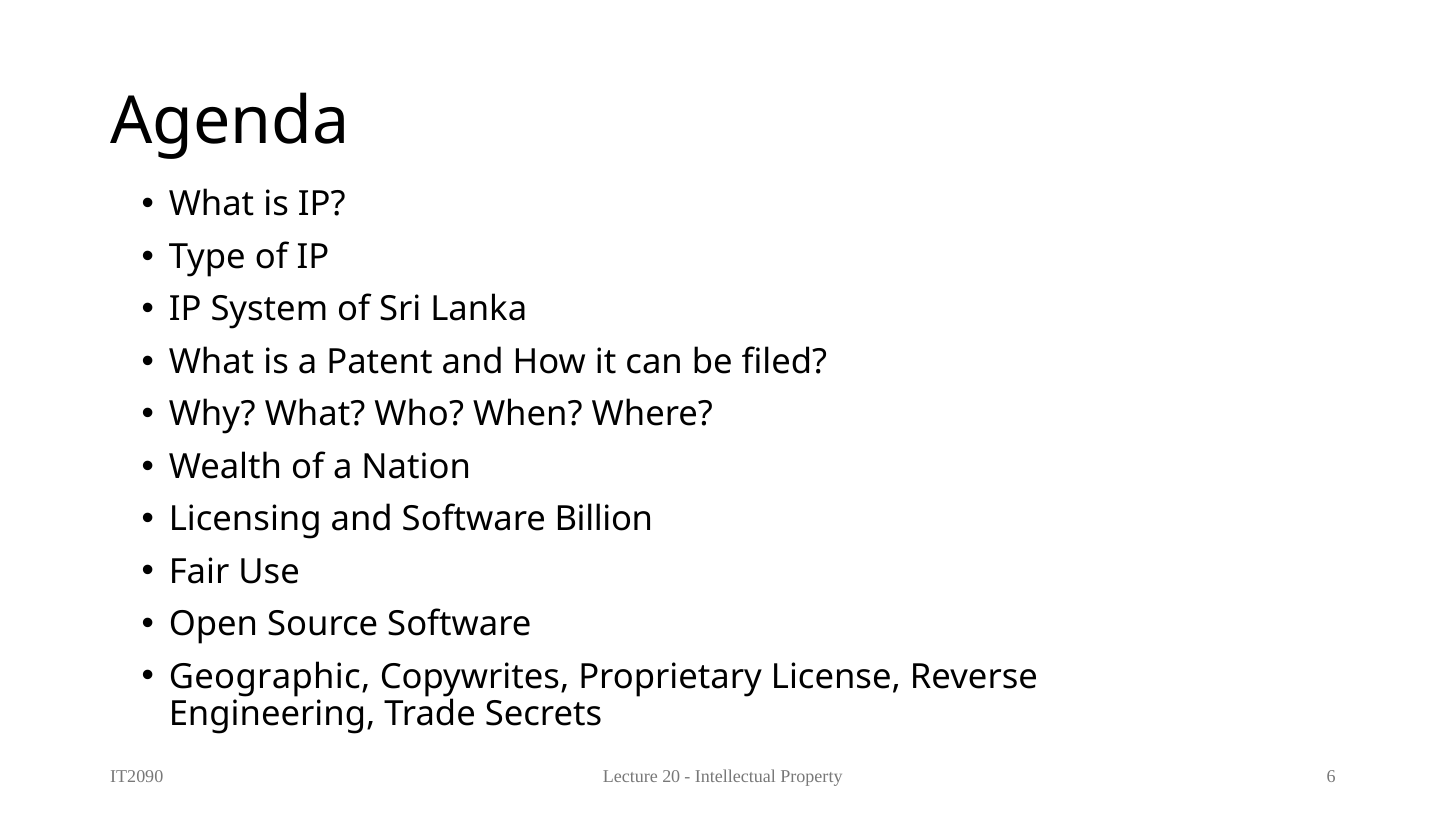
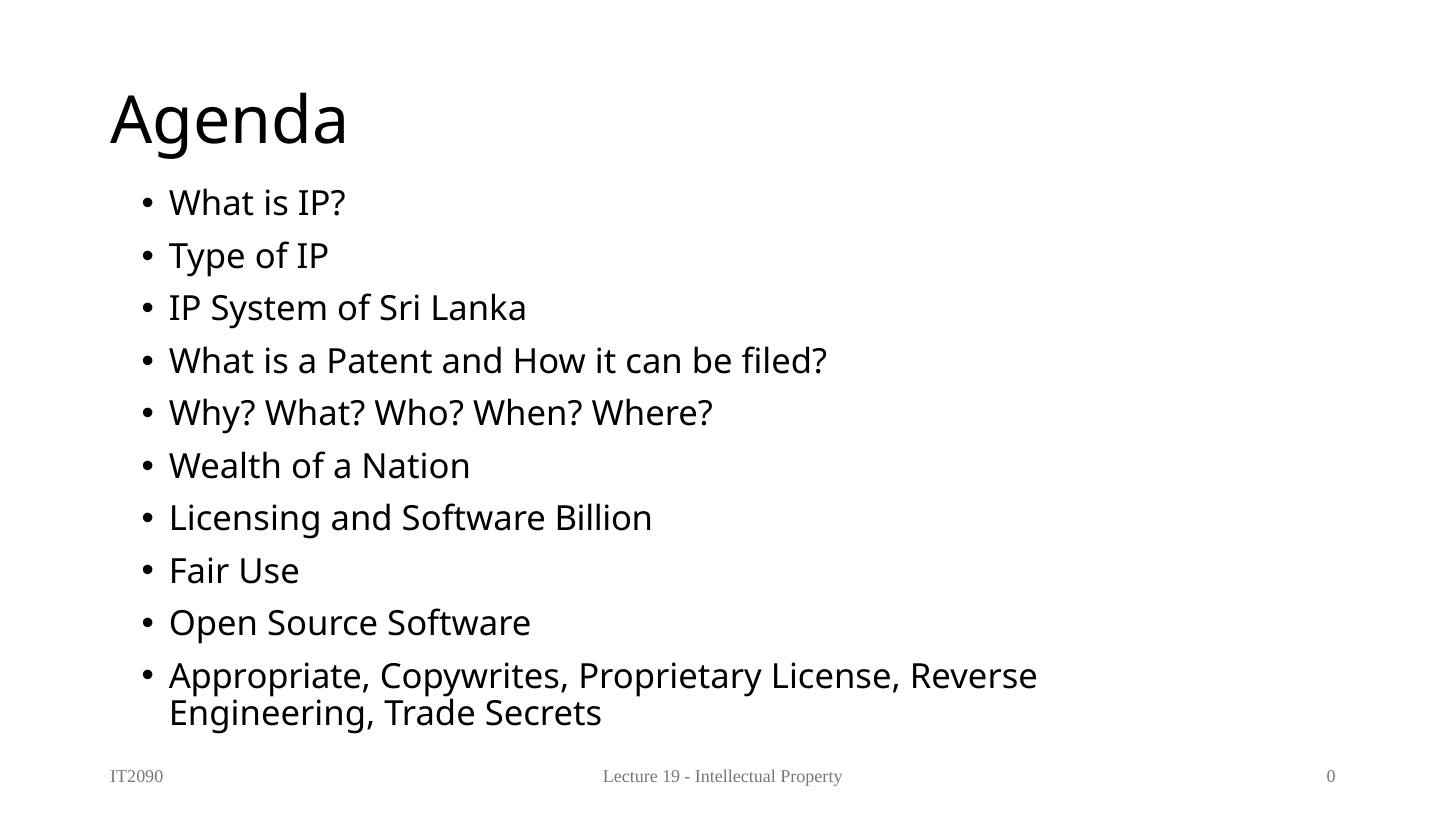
Geographic: Geographic -> Appropriate
20: 20 -> 19
6: 6 -> 0
